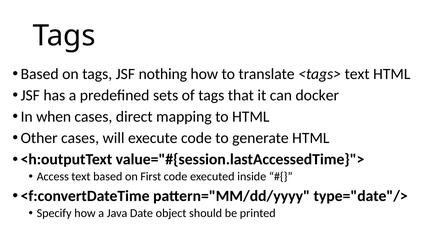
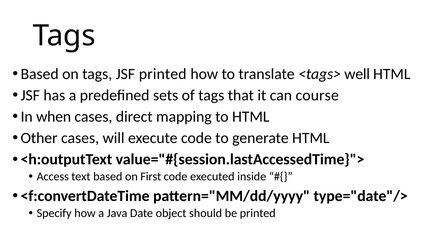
JSF nothing: nothing -> printed
<tags> text: text -> well
docker: docker -> course
